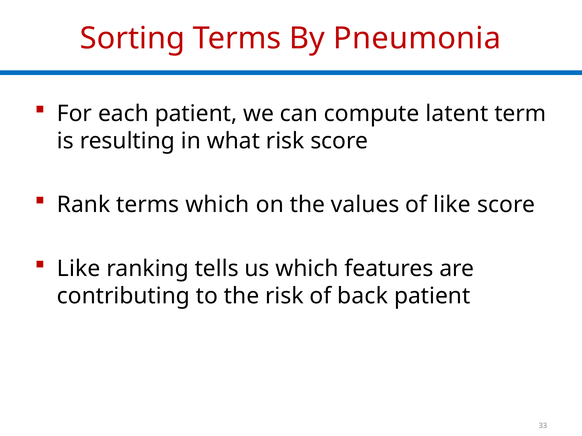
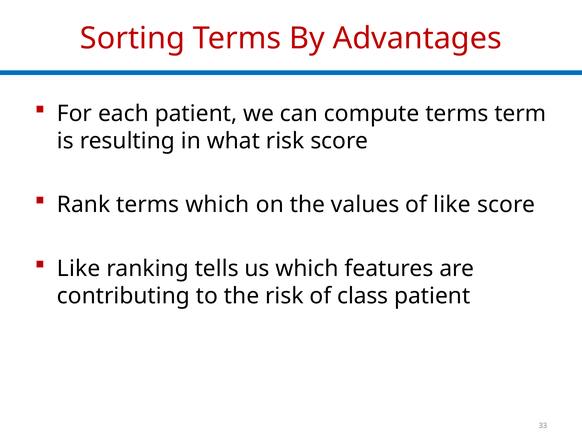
Pneumonia: Pneumonia -> Advantages
compute latent: latent -> terms
back: back -> class
